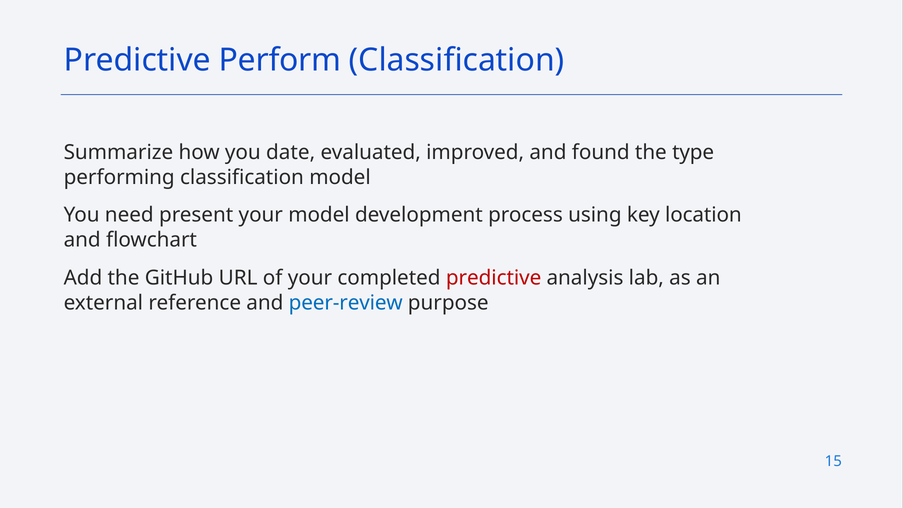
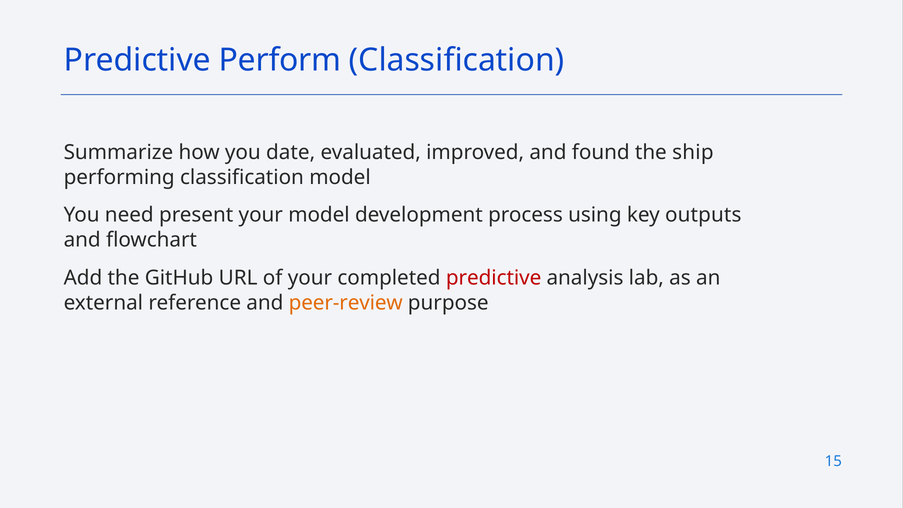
type: type -> ship
location: location -> outputs
peer-review colour: blue -> orange
